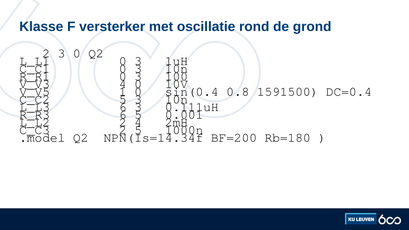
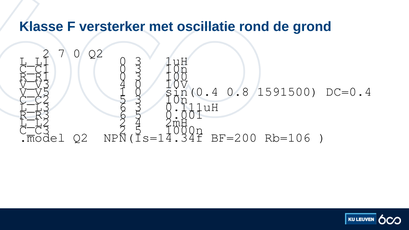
3 at (61, 53): 3 -> 7
Rb=180: Rb=180 -> Rb=106
